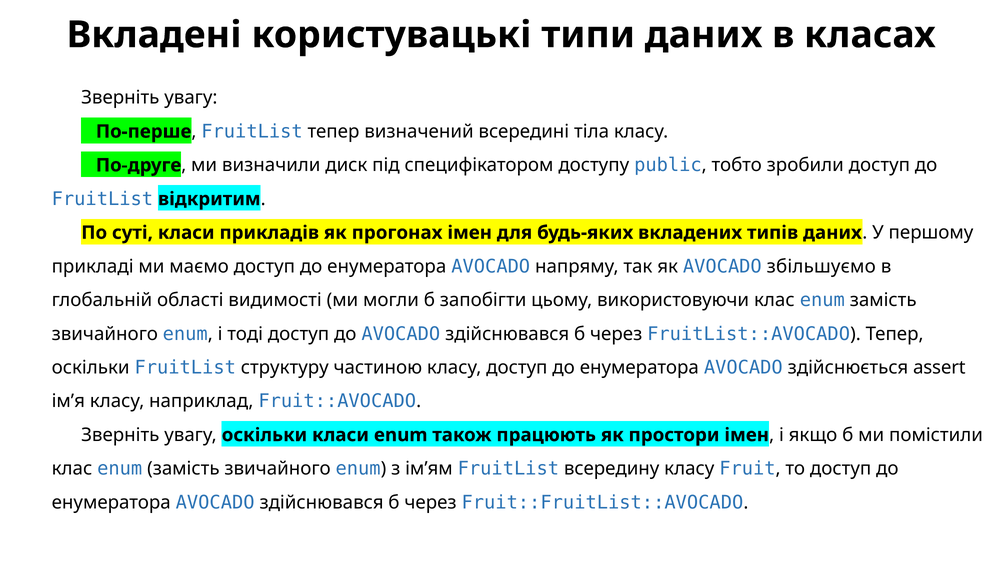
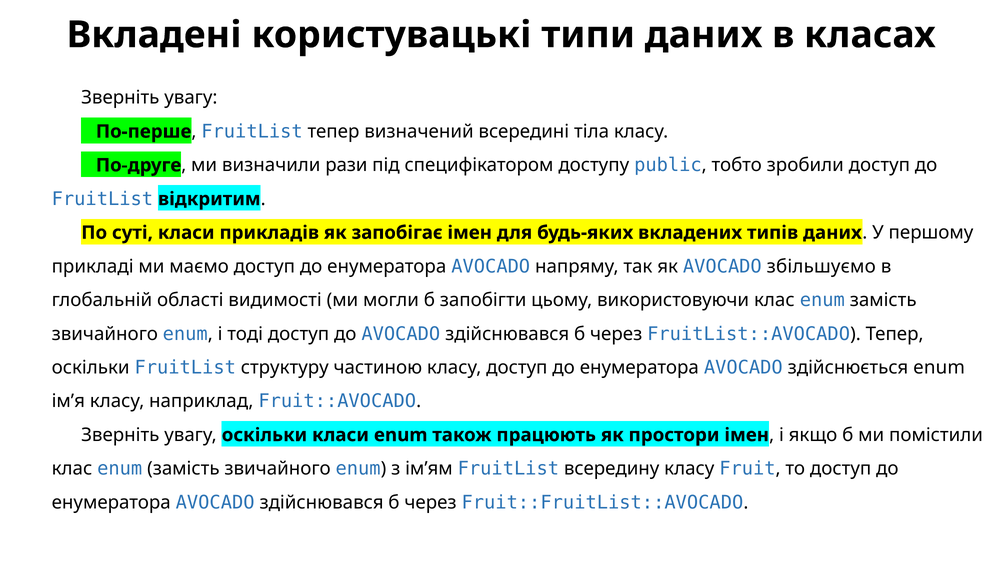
диск: диск -> рази
прогонах: прогонах -> запобігає
здійснюється assert: assert -> enum
